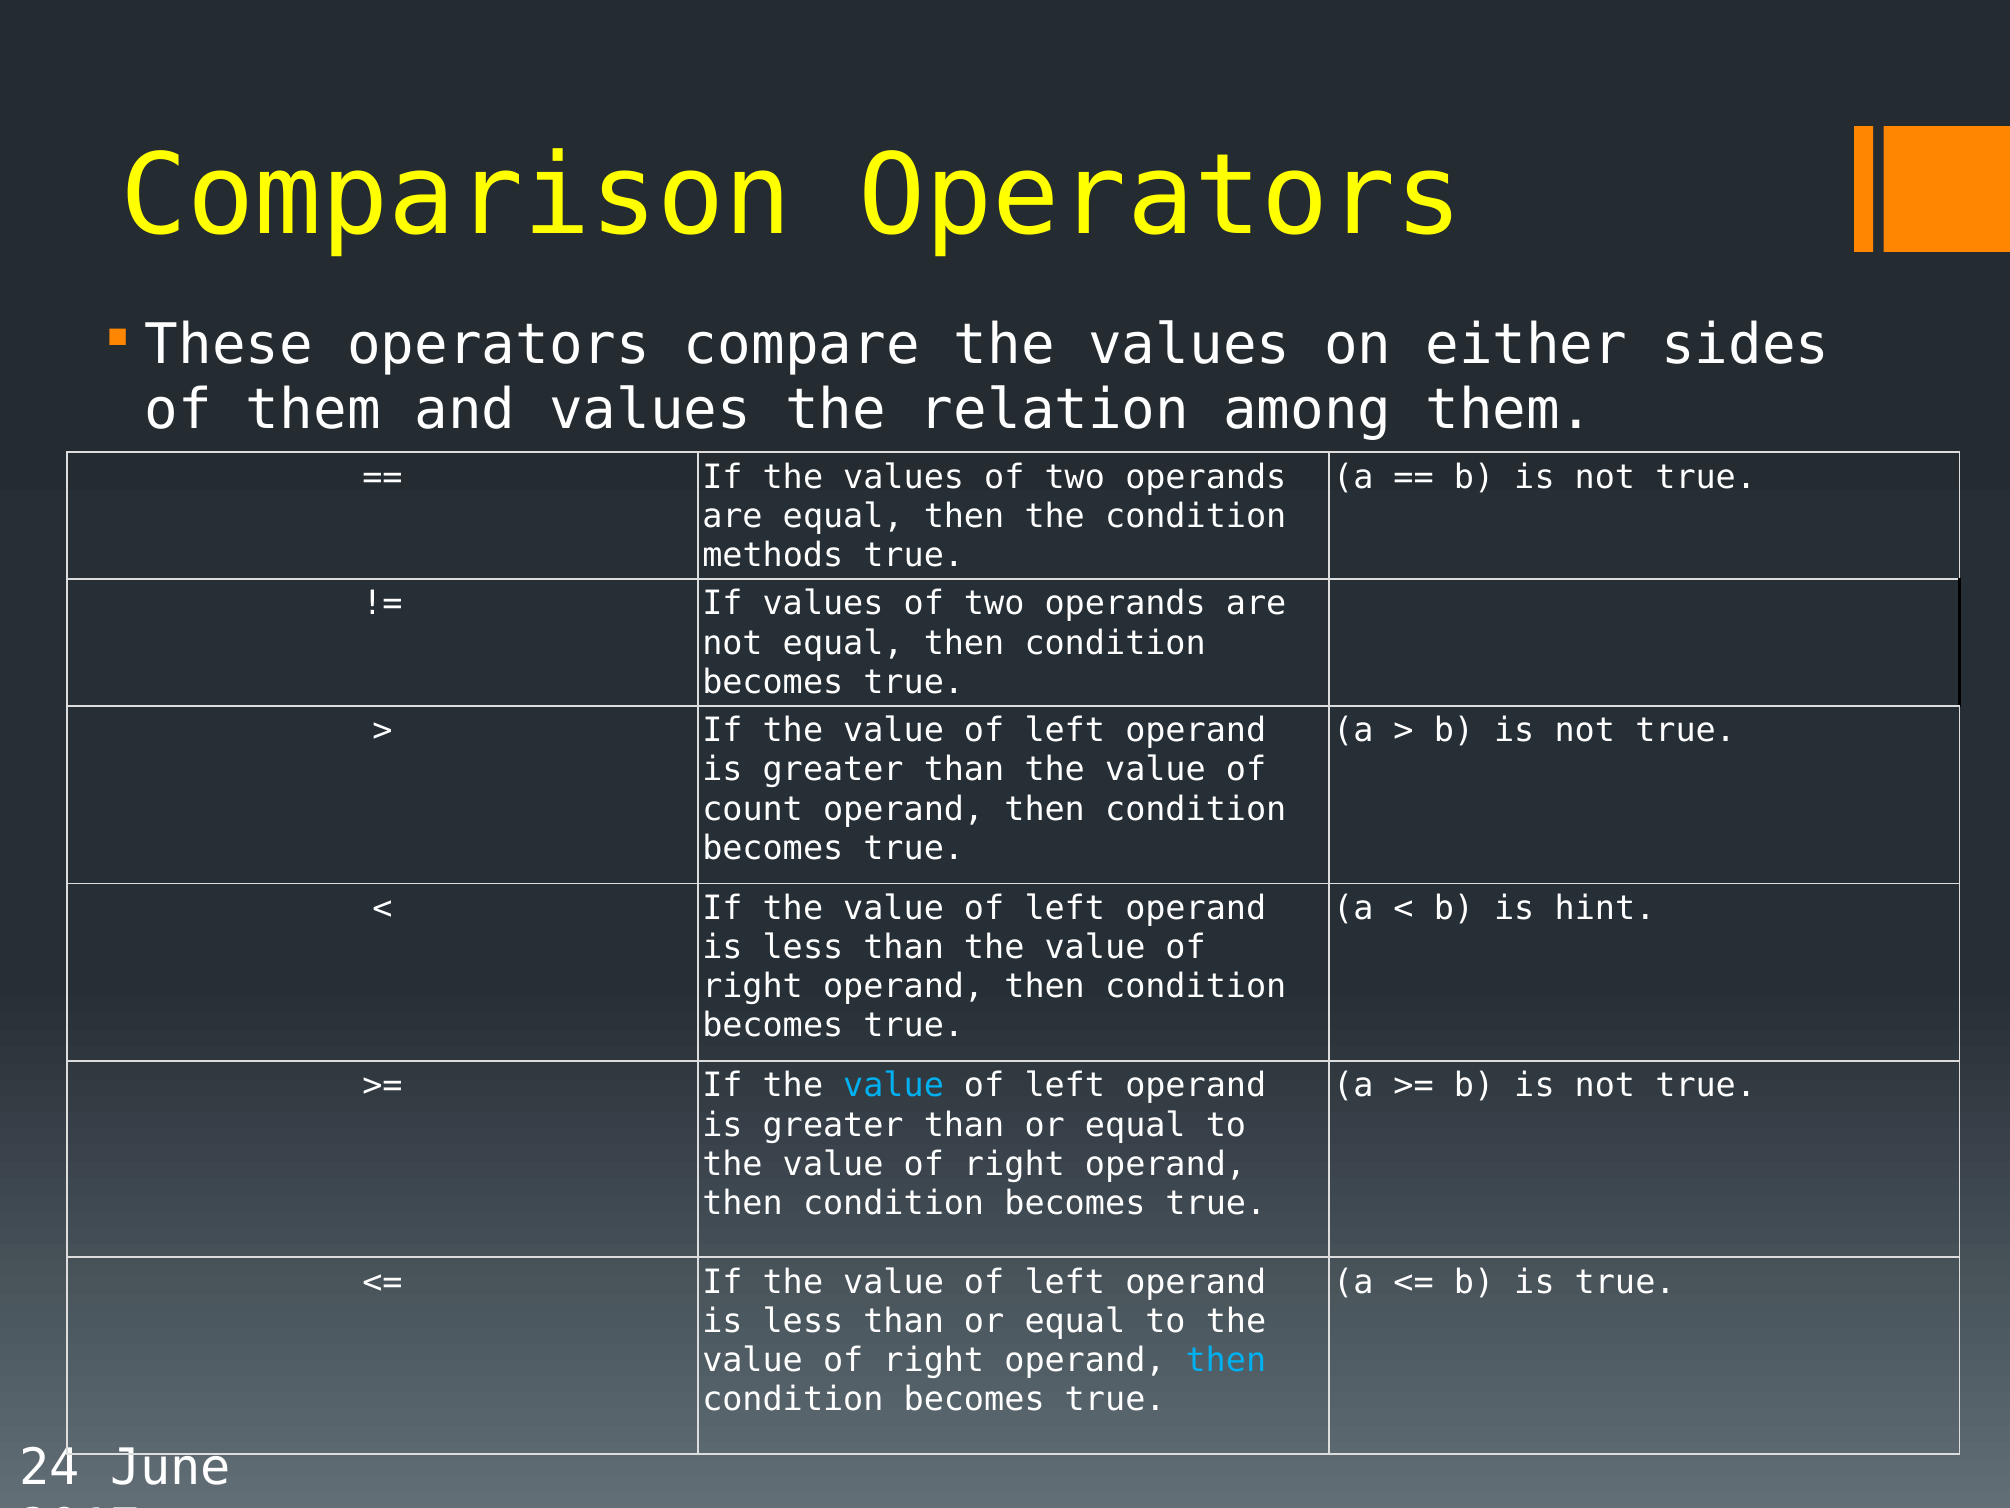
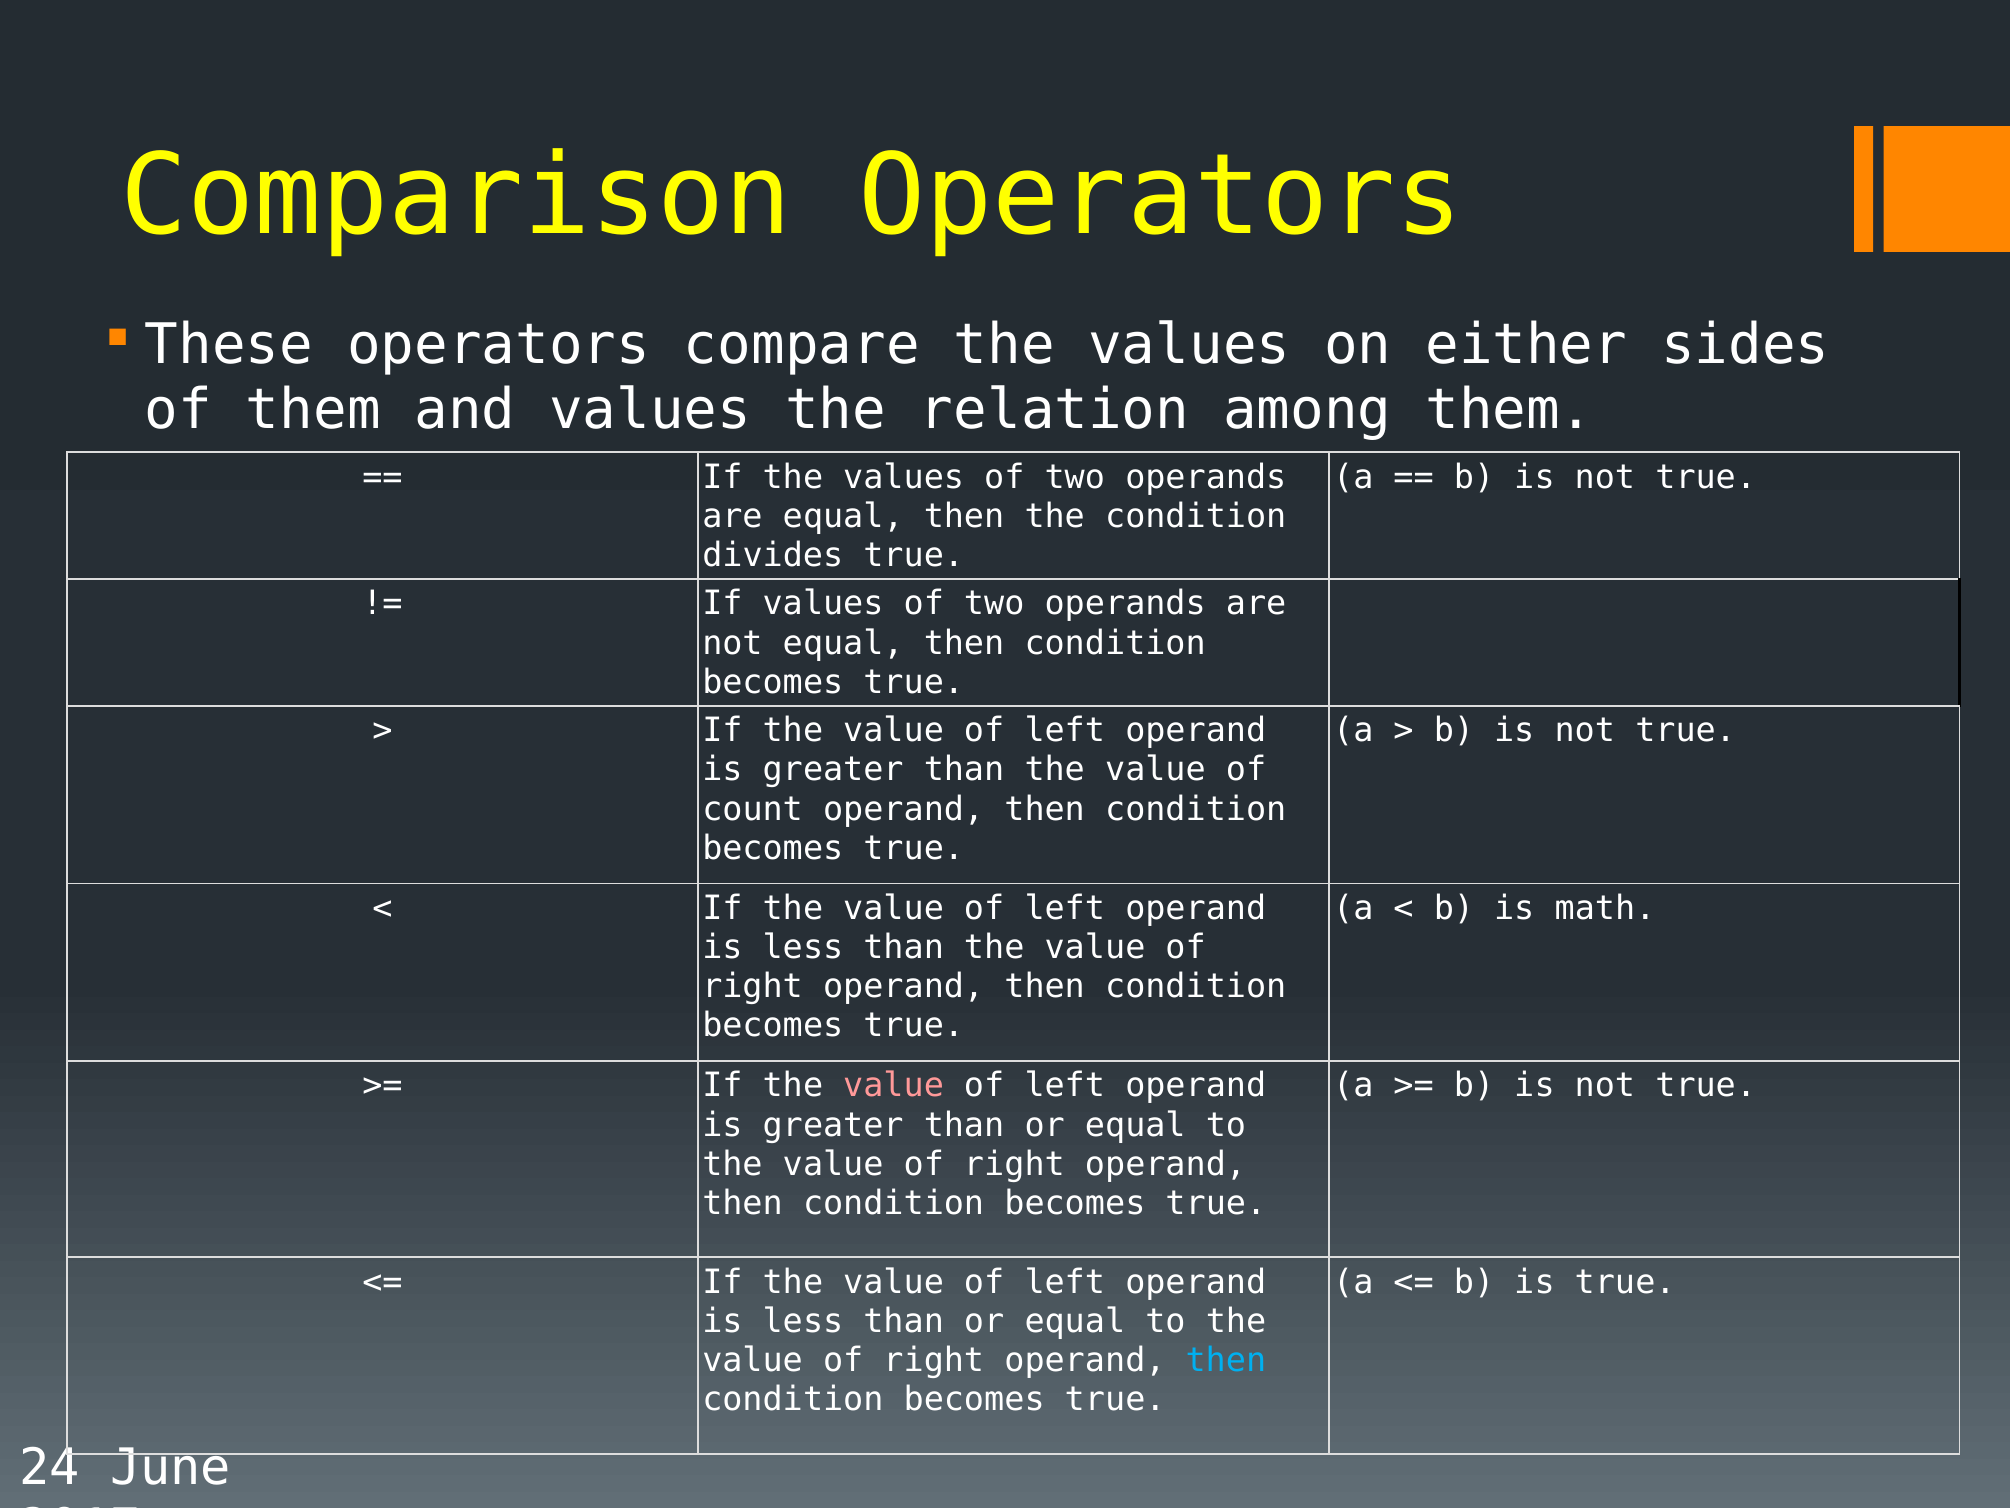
methods: methods -> divides
hint: hint -> math
value at (894, 1085) colour: light blue -> pink
